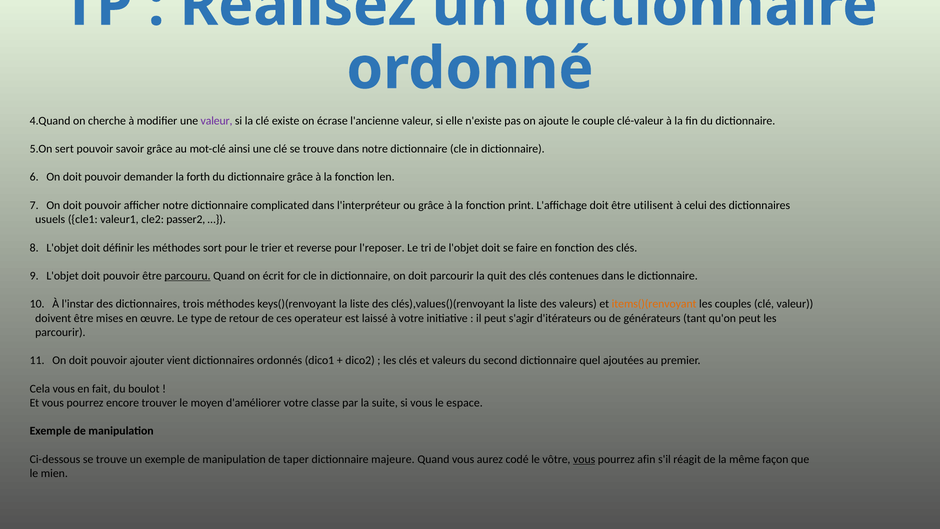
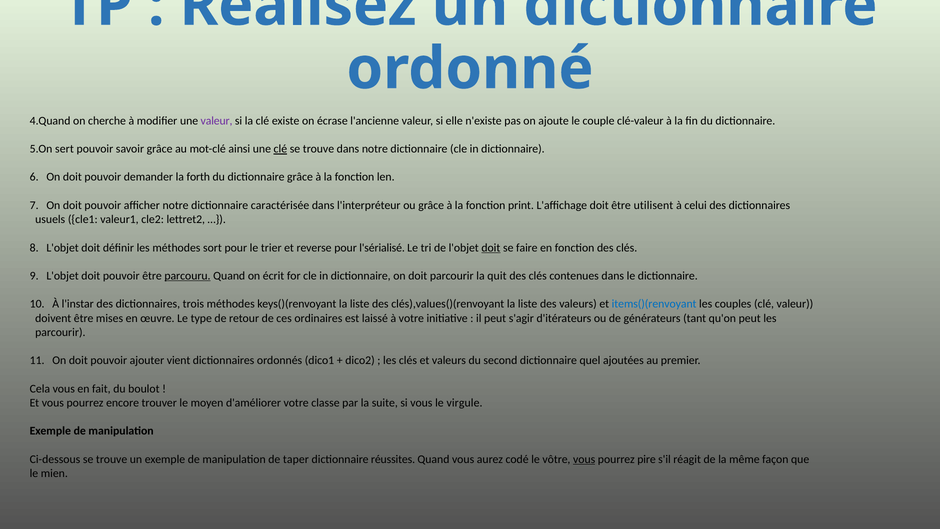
clé at (280, 149) underline: none -> present
complicated: complicated -> caractérisée
passer2: passer2 -> lettret2
l'reposer: l'reposer -> l'sérialisé
doit at (491, 248) underline: none -> present
items()(renvoyant colour: orange -> blue
operateur: operateur -> ordinaires
espace: espace -> virgule
majeure: majeure -> réussites
afin: afin -> pire
